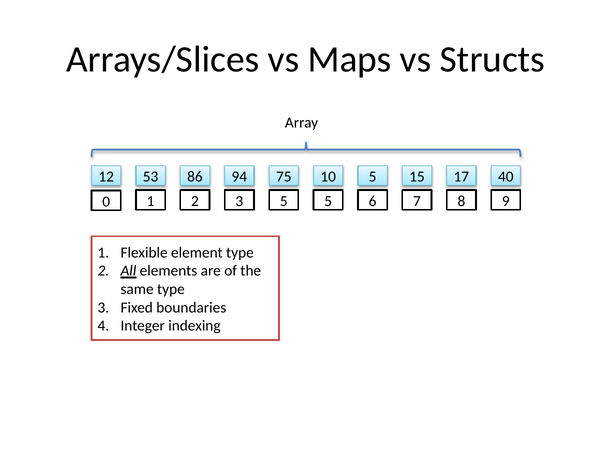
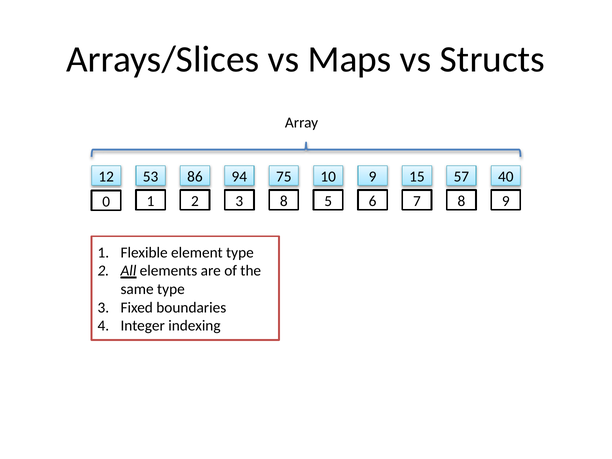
10 5: 5 -> 9
17: 17 -> 57
3 5: 5 -> 8
